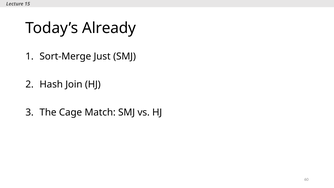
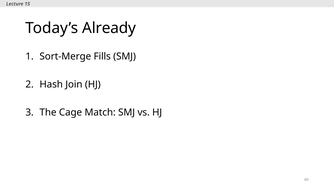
Just: Just -> Fills
